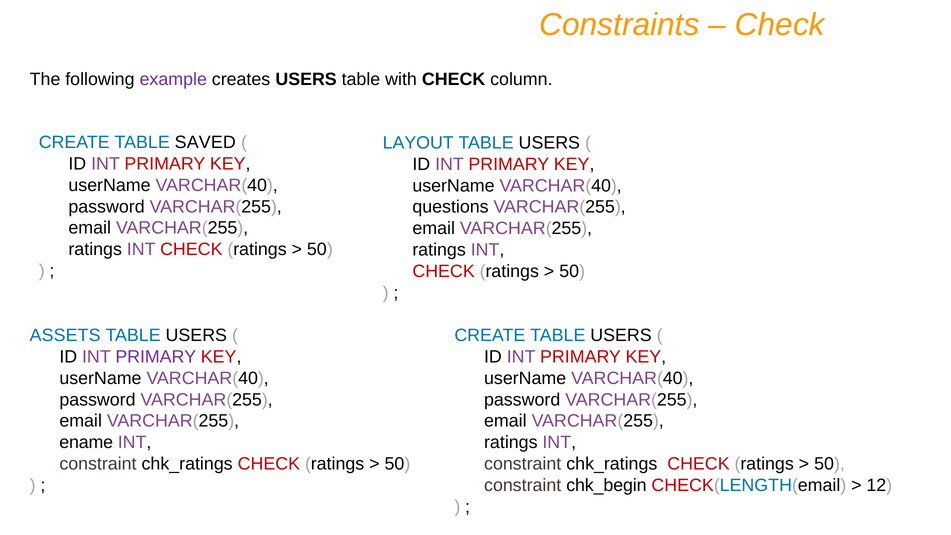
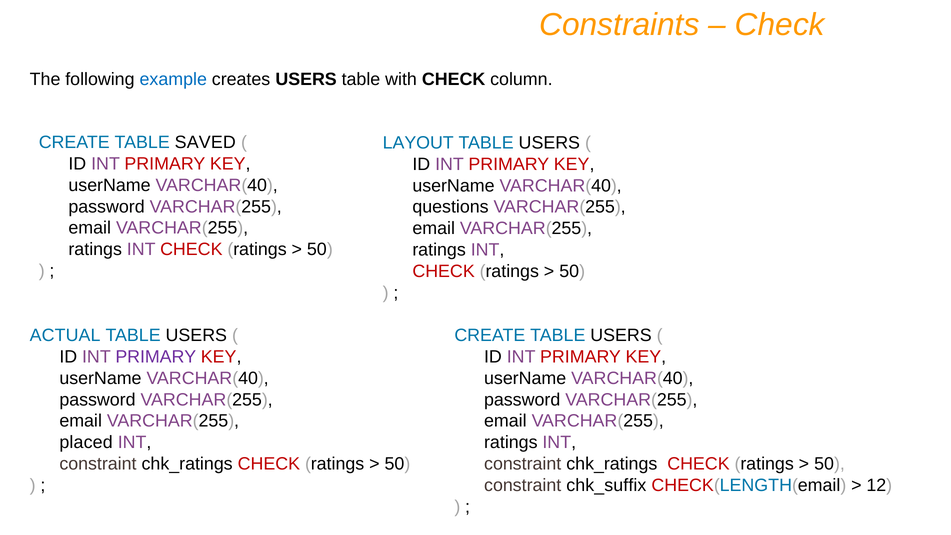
example colour: purple -> blue
ASSETS: ASSETS -> ACTUAL
ename: ename -> placed
chk_begin: chk_begin -> chk_suffix
